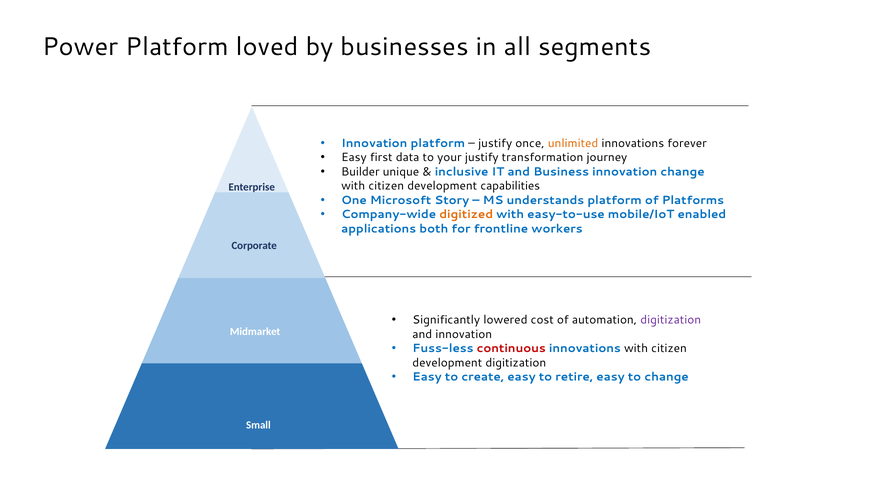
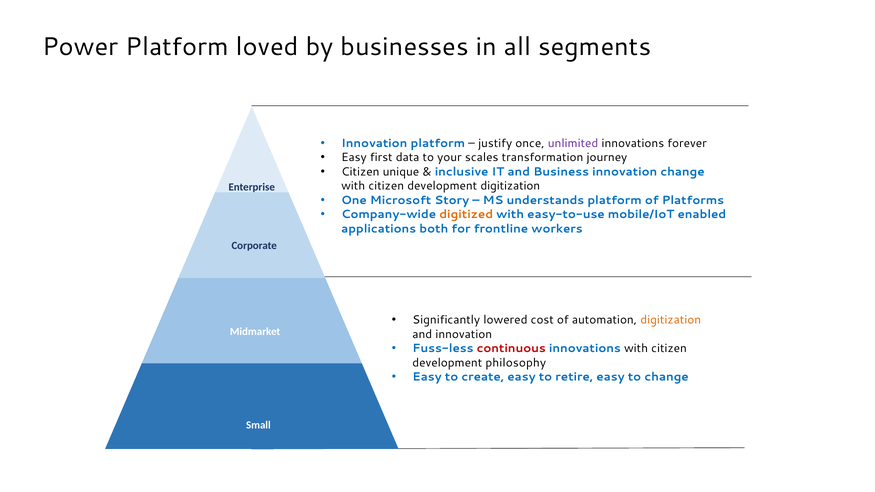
unlimited colour: orange -> purple
your justify: justify -> scales
Builder at (360, 172): Builder -> Citizen
development capabilities: capabilities -> digitization
digitization at (671, 320) colour: purple -> orange
development digitization: digitization -> philosophy
